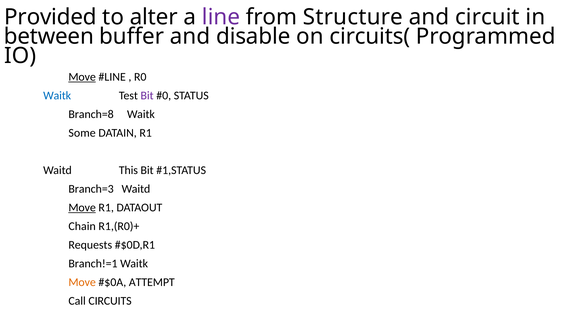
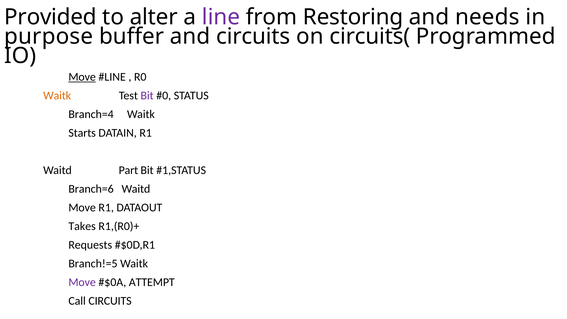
Structure: Structure -> Restoring
circuit: circuit -> needs
between: between -> purpose
and disable: disable -> circuits
Waitk at (57, 96) colour: blue -> orange
Branch=8: Branch=8 -> Branch=4
Some: Some -> Starts
This: This -> Part
Branch=3: Branch=3 -> Branch=6
Move at (82, 208) underline: present -> none
Chain: Chain -> Takes
Branch!=1: Branch!=1 -> Branch!=5
Move at (82, 282) colour: orange -> purple
